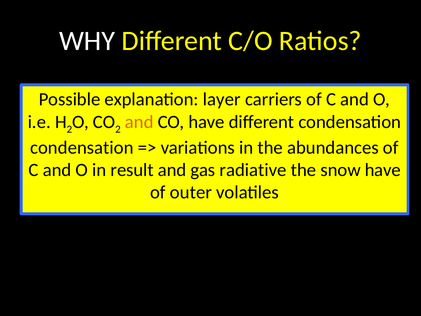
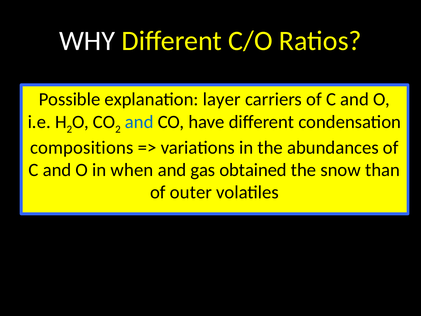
and at (139, 122) colour: orange -> blue
condensation at (82, 147): condensation -> compositions
result: result -> when
radiative: radiative -> obtained
snow have: have -> than
